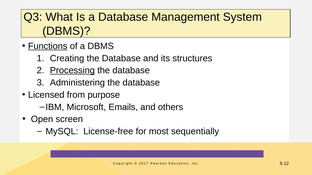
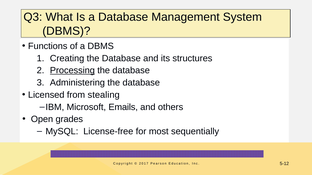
Functions underline: present -> none
purpose: purpose -> stealing
screen: screen -> grades
